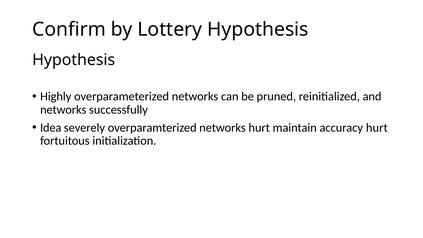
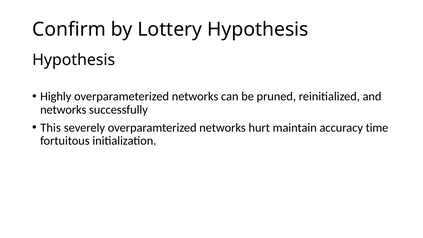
Idea: Idea -> This
accuracy hurt: hurt -> time
